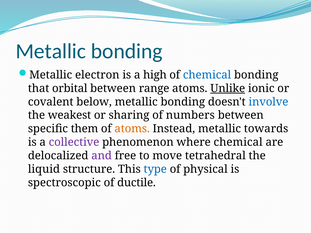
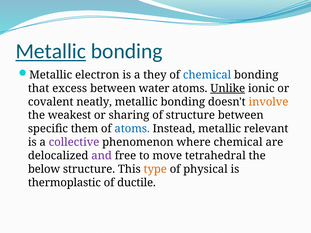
Metallic at (51, 51) underline: none -> present
high: high -> they
orbital: orbital -> excess
range: range -> water
below: below -> neatly
involve colour: blue -> orange
of numbers: numbers -> structure
atoms at (132, 129) colour: orange -> blue
towards: towards -> relevant
liquid: liquid -> below
type colour: blue -> orange
spectroscopic: spectroscopic -> thermoplastic
